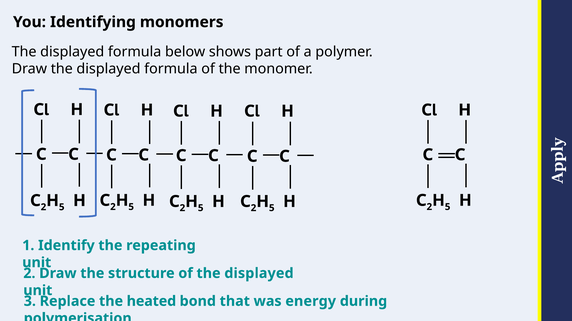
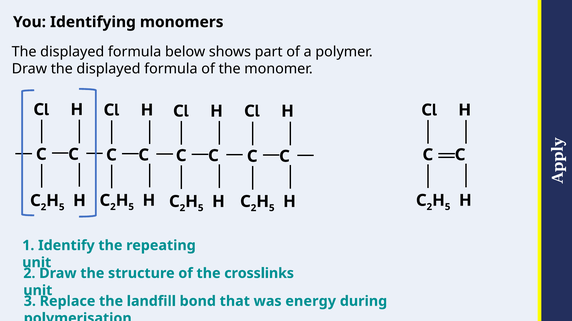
of the displayed: displayed -> crosslinks
heated: heated -> landfill
